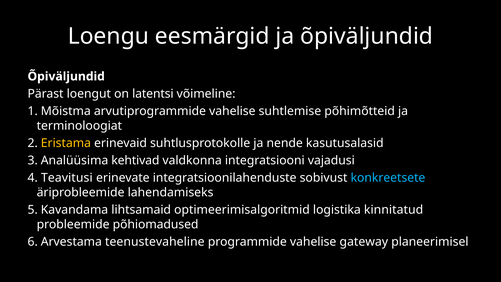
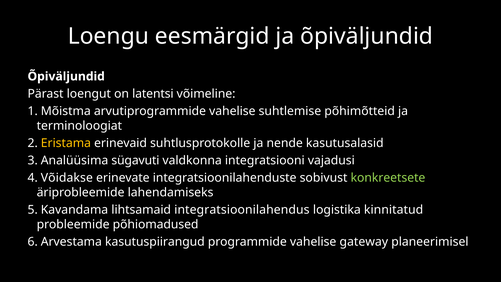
kehtivad: kehtivad -> sügavuti
Teavitusi: Teavitusi -> Võidakse
konkreetsete colour: light blue -> light green
optimeerimisalgoritmid: optimeerimisalgoritmid -> integratsioonilahendus
teenustevaheline: teenustevaheline -> kasutuspiirangud
